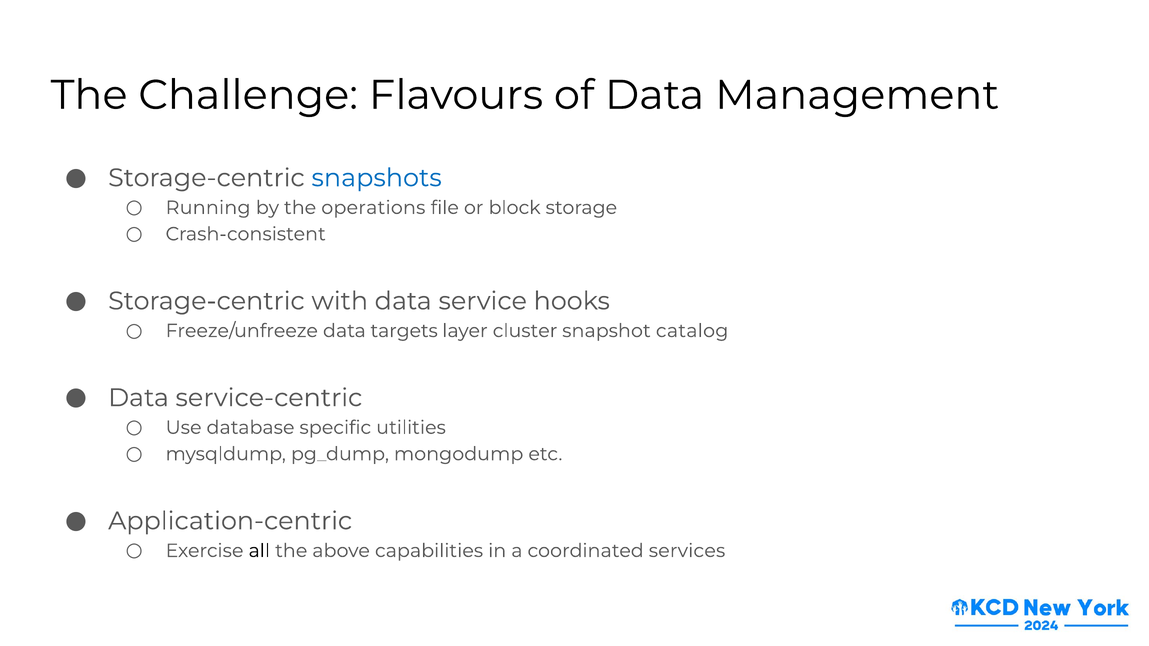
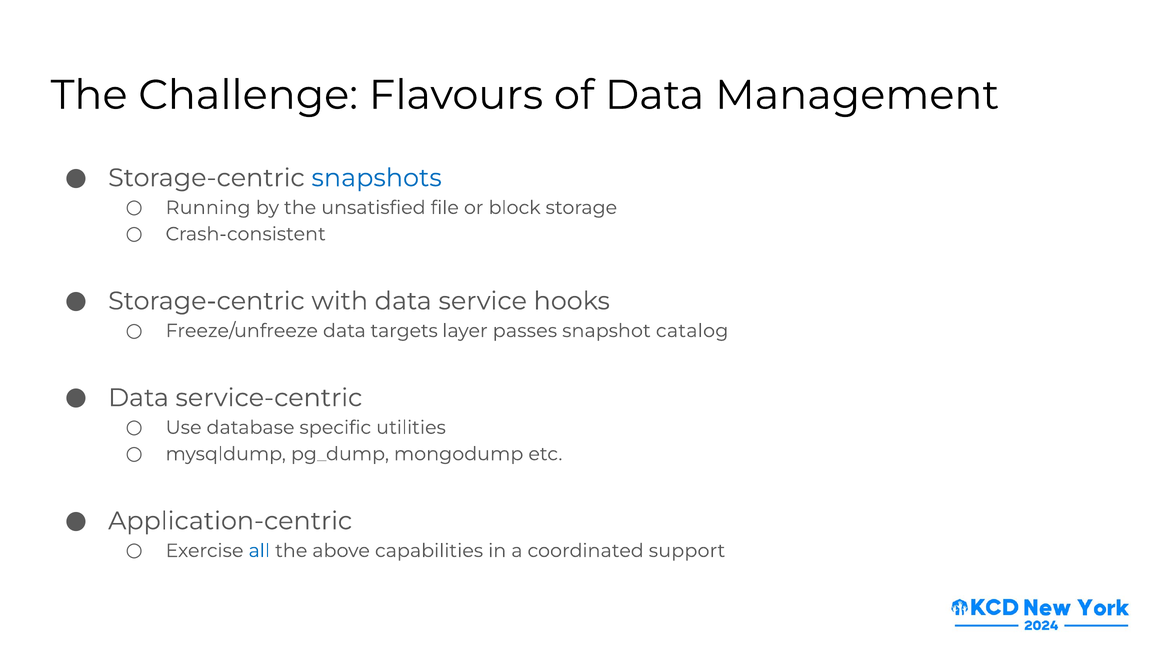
operations: operations -> unsatisfied
cluster: cluster -> passes
all colour: black -> blue
services: services -> support
